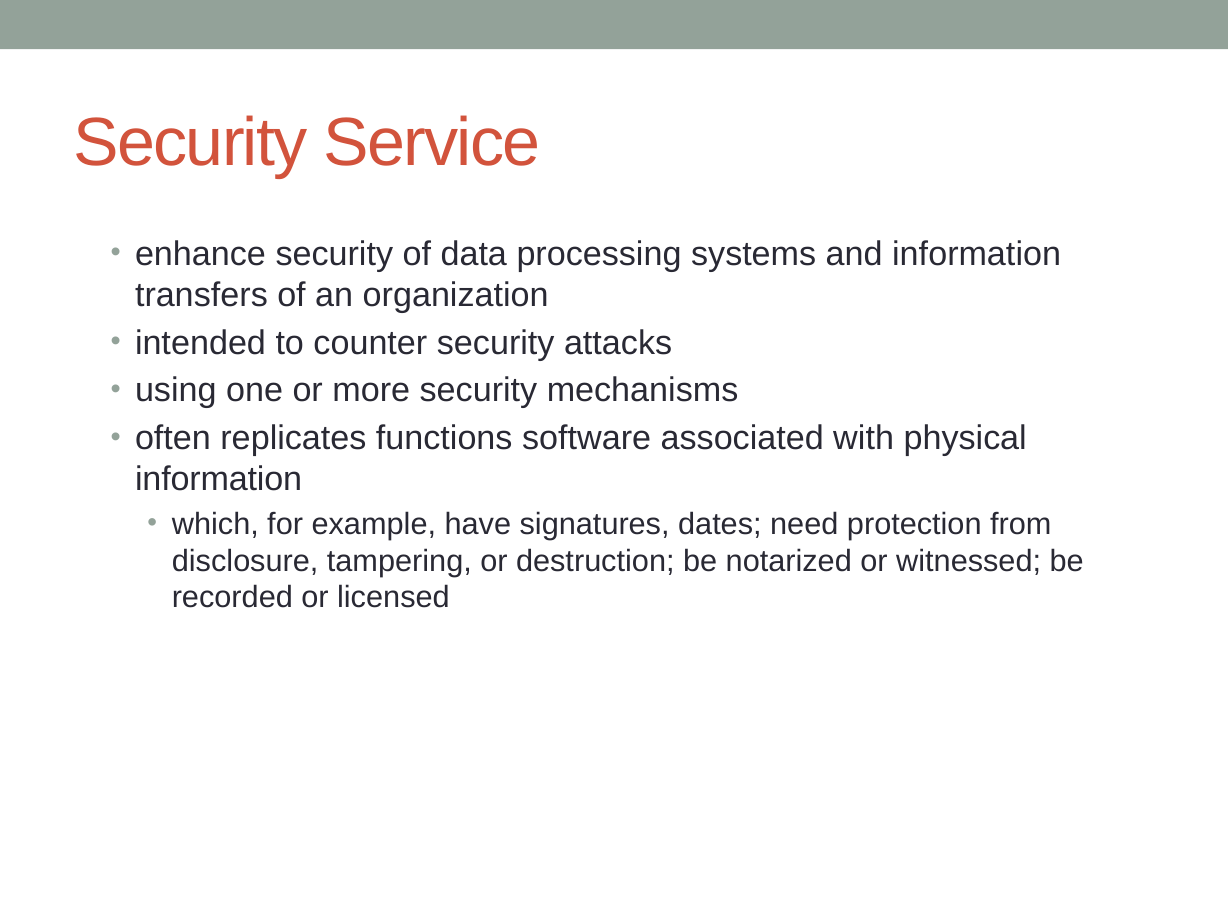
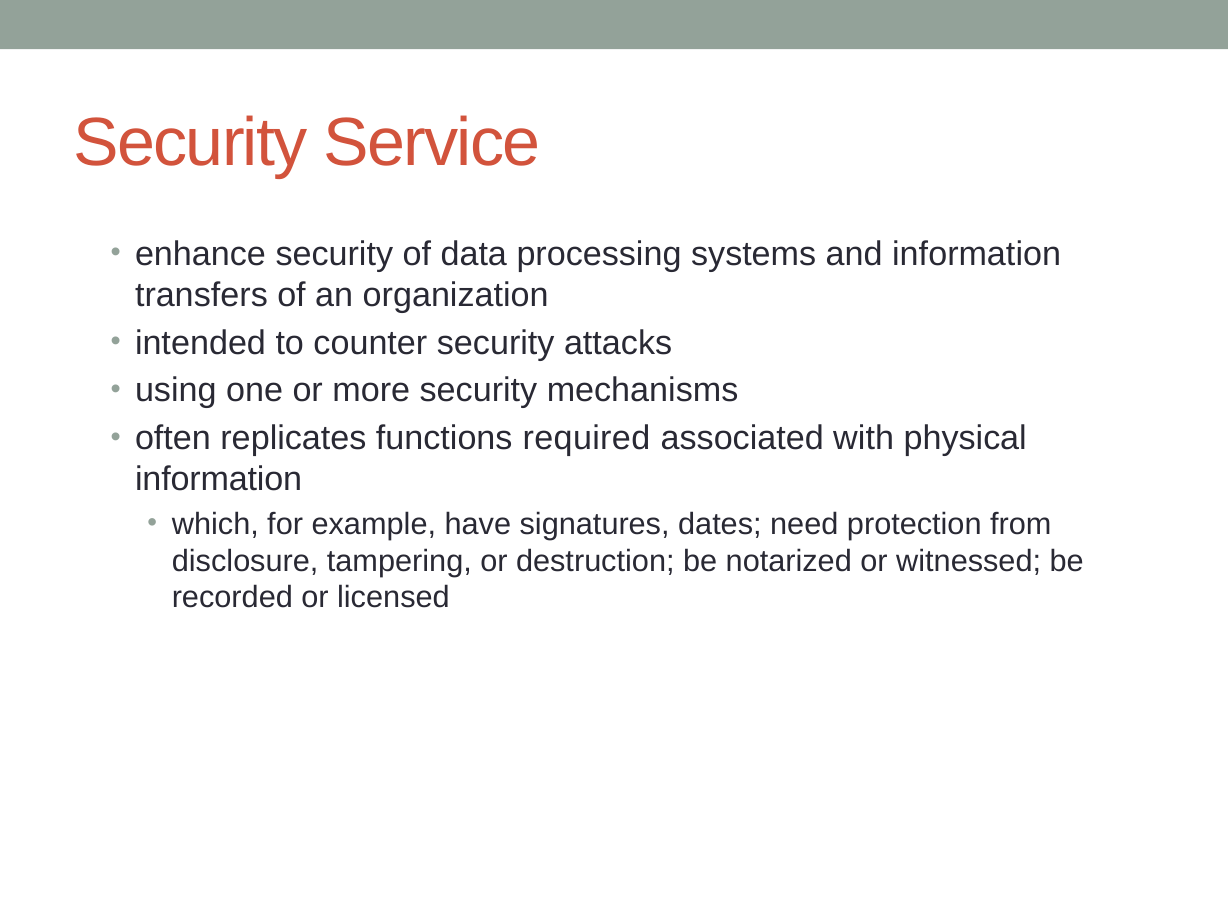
software: software -> required
